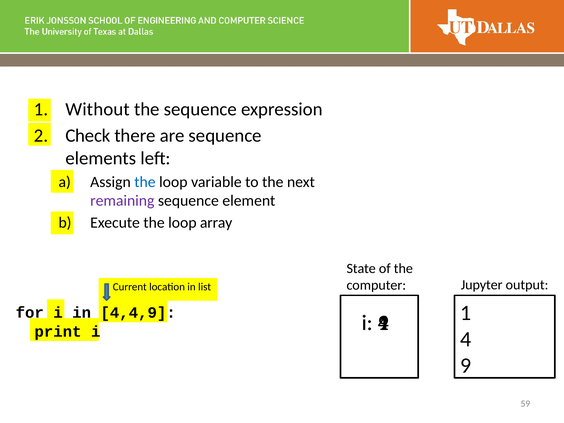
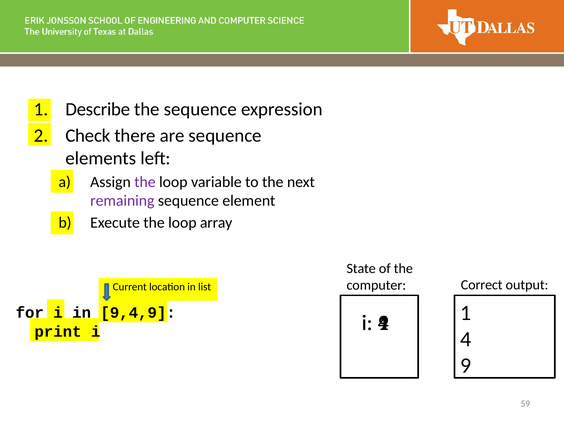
Without: Without -> Describe
the at (145, 182) colour: blue -> purple
Jupyter: Jupyter -> Correct
4,4,9: 4,4,9 -> 9,4,9
